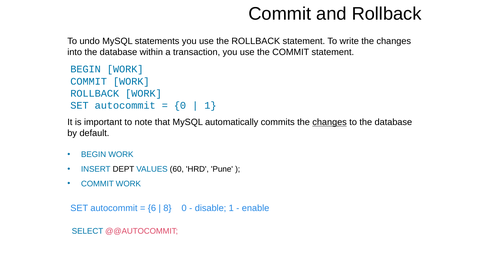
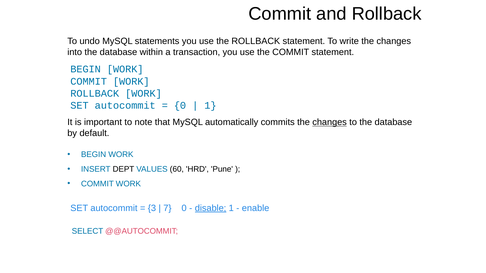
6: 6 -> 3
8: 8 -> 7
disable underline: none -> present
